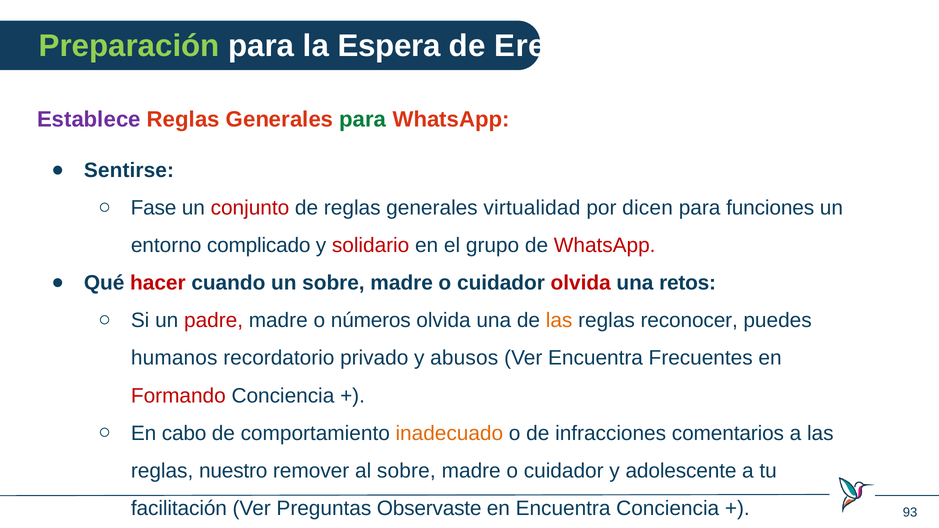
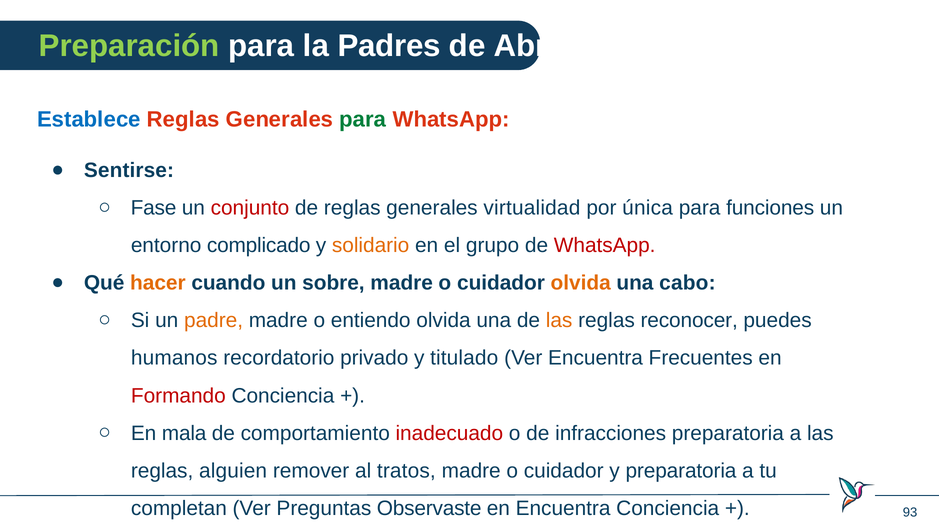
Espera: Espera -> Padres
Eres: Eres -> Abre
Establece colour: purple -> blue
dicen: dicen -> única
solidario colour: red -> orange
hacer colour: red -> orange
olvida at (581, 283) colour: red -> orange
retos: retos -> cabo
padre colour: red -> orange
números: números -> entiendo
abusos: abusos -> titulado
cabo: cabo -> mala
inadecuado colour: orange -> red
infracciones comentarios: comentarios -> preparatoria
nuestro: nuestro -> alguien
al sobre: sobre -> tratos
y adolescente: adolescente -> preparatoria
facilitación: facilitación -> completan
